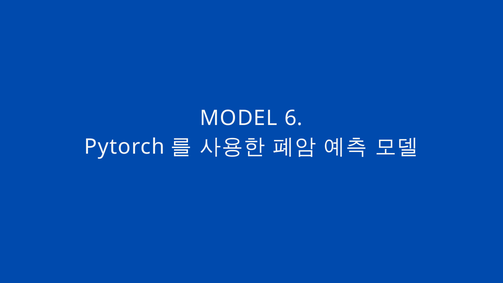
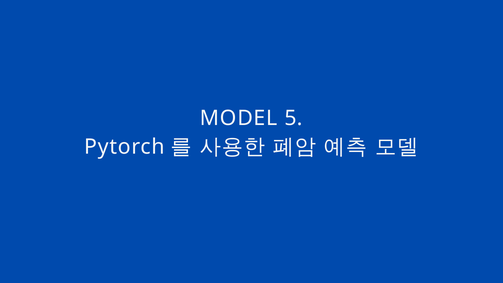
6: 6 -> 5
